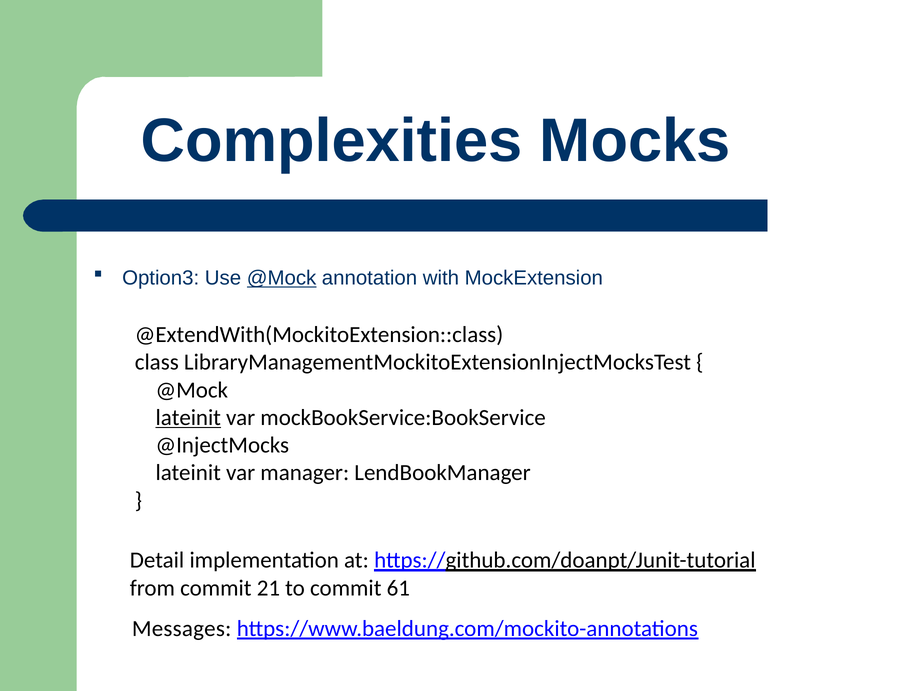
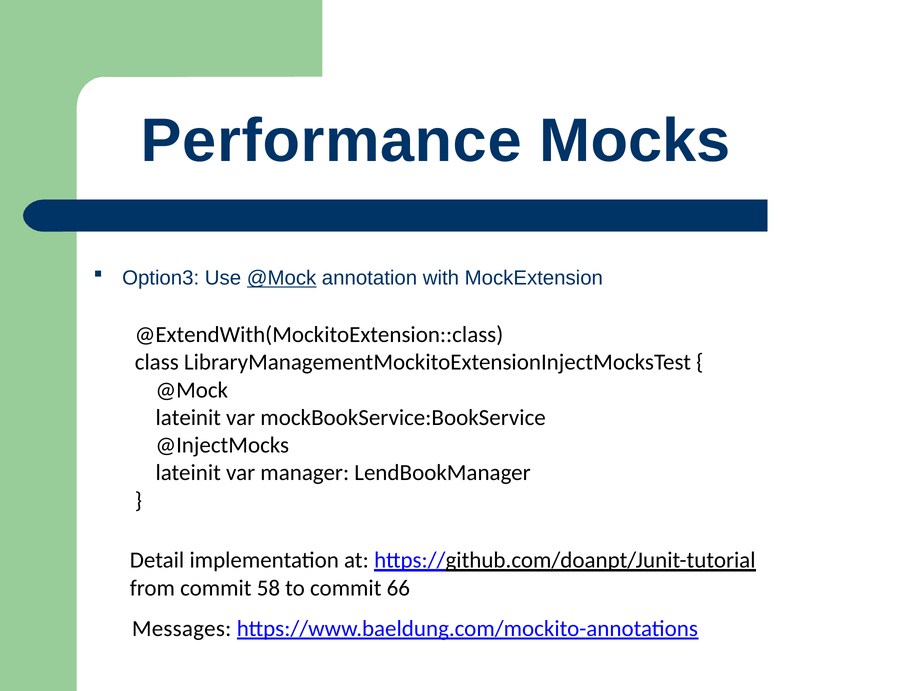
Complexities: Complexities -> Performance
lateinit at (188, 417) underline: present -> none
21: 21 -> 58
61: 61 -> 66
